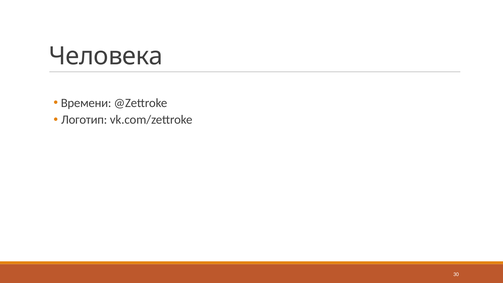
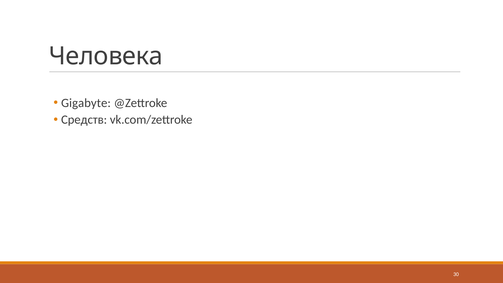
Времени: Времени -> Gigabyte
Логотип: Логотип -> Средств
